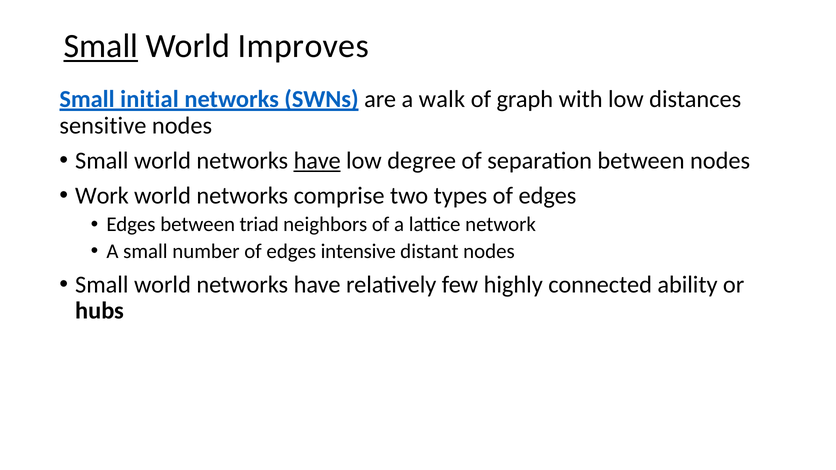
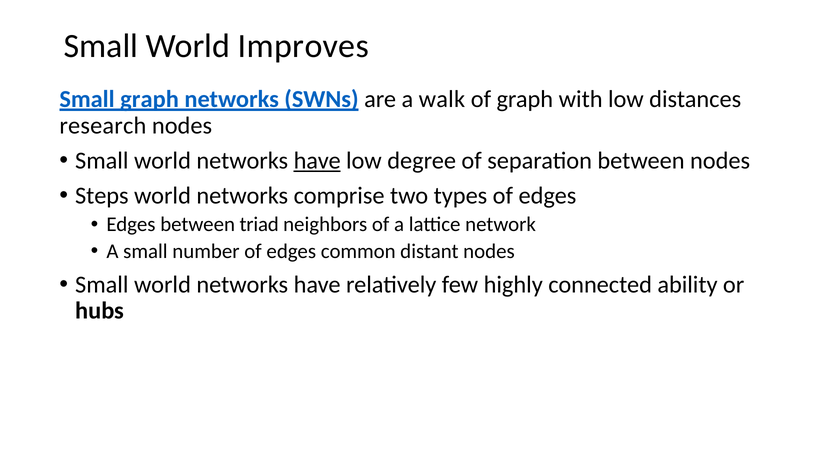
Small at (101, 46) underline: present -> none
Small initial: initial -> graph
sensitive: sensitive -> research
Work: Work -> Steps
intensive: intensive -> common
